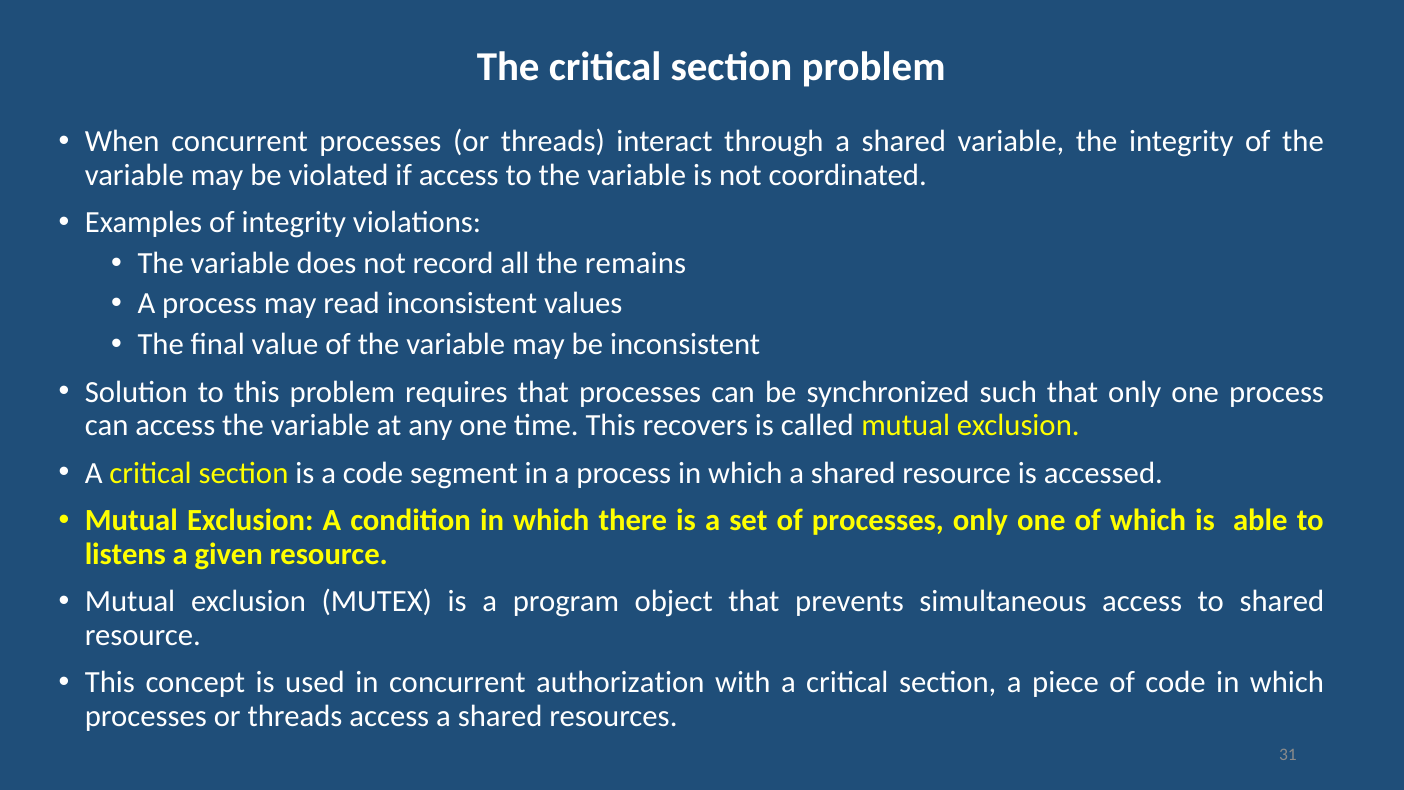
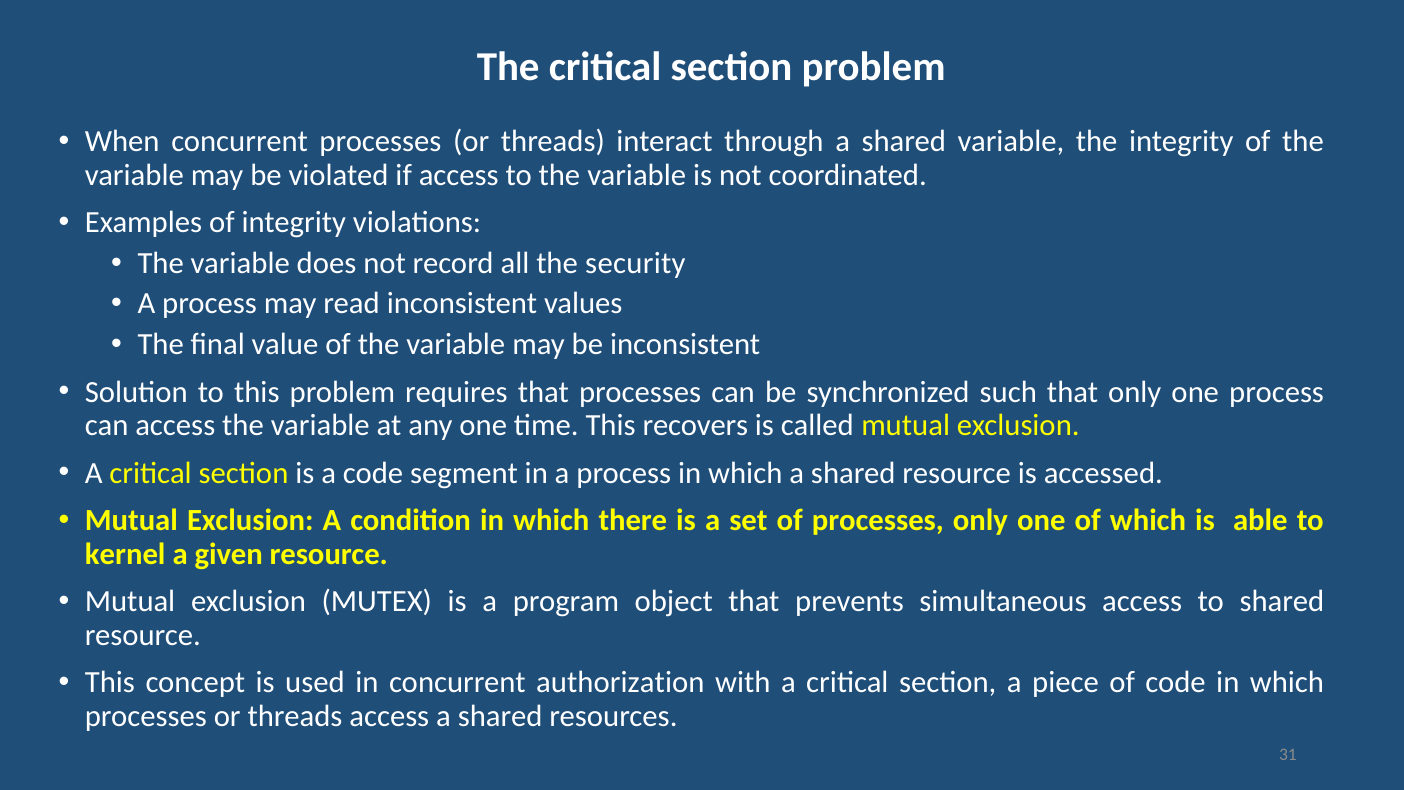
remains: remains -> security
listens: listens -> kernel
